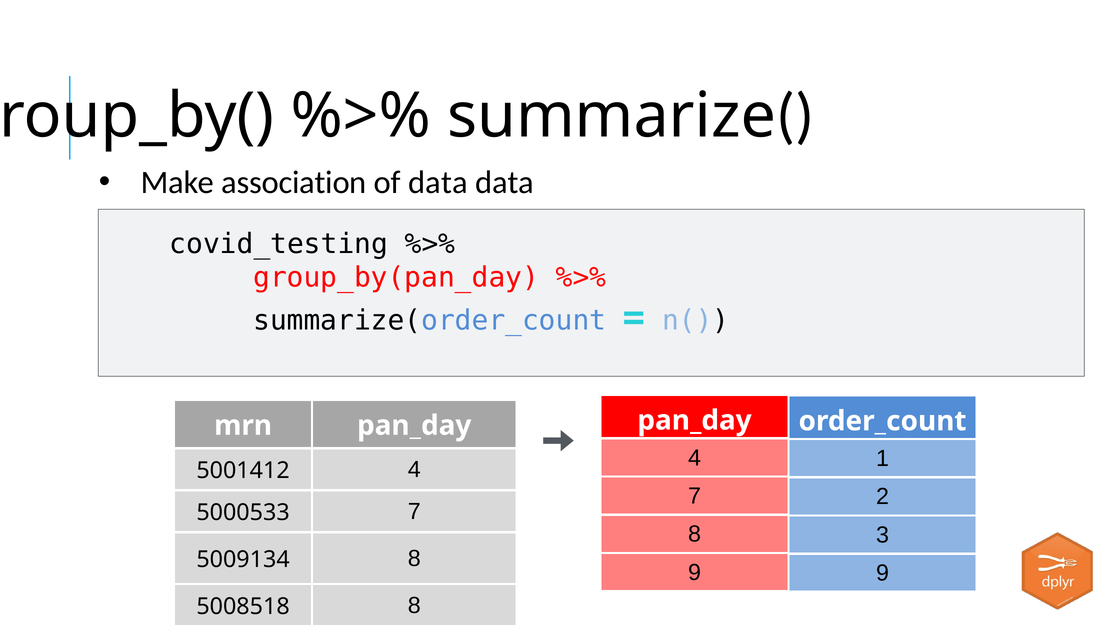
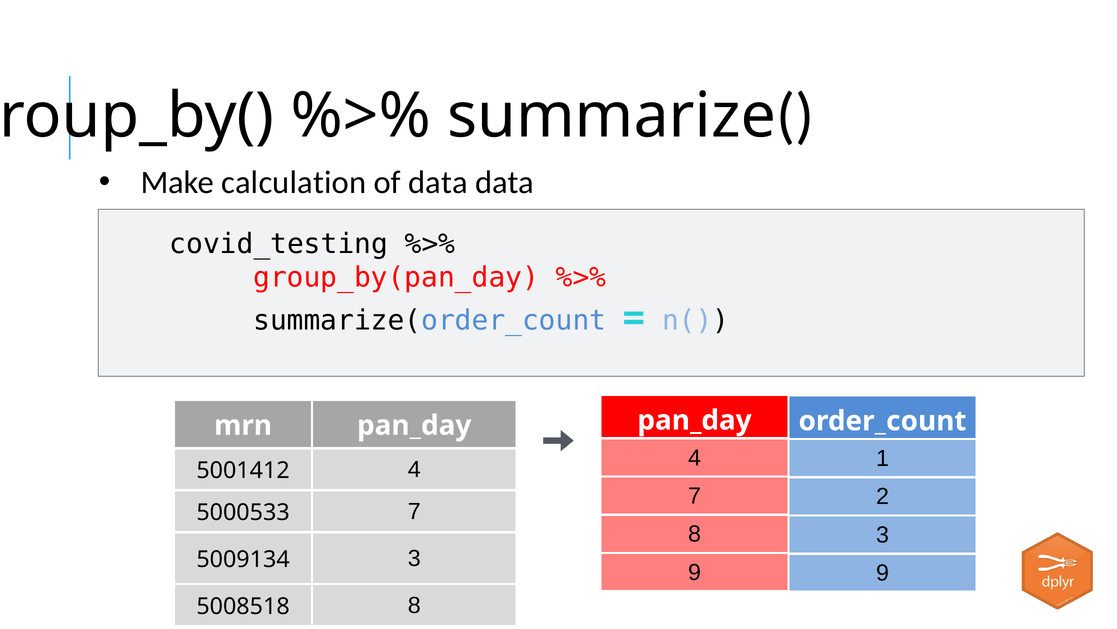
association: association -> calculation
5009134 8: 8 -> 3
